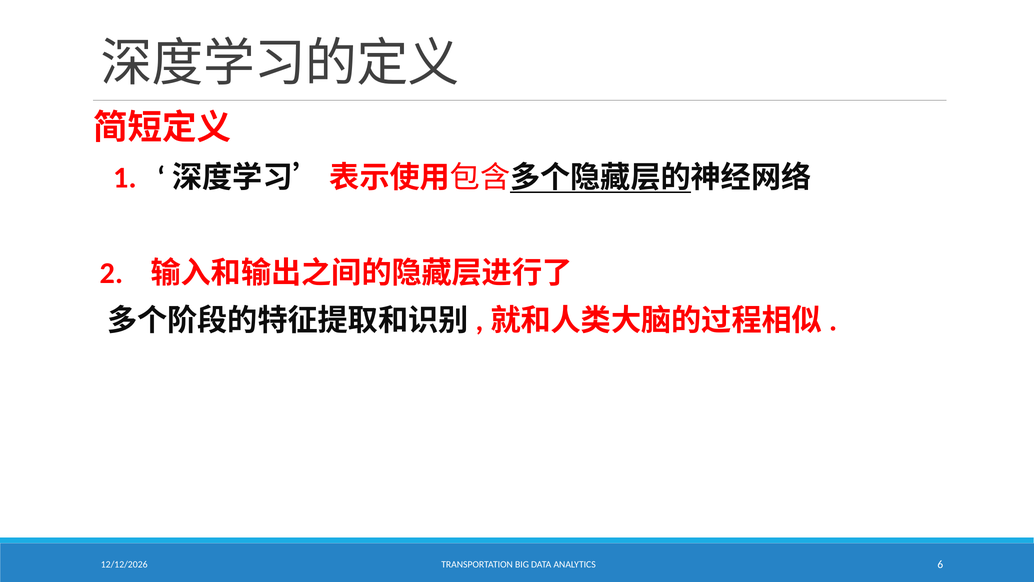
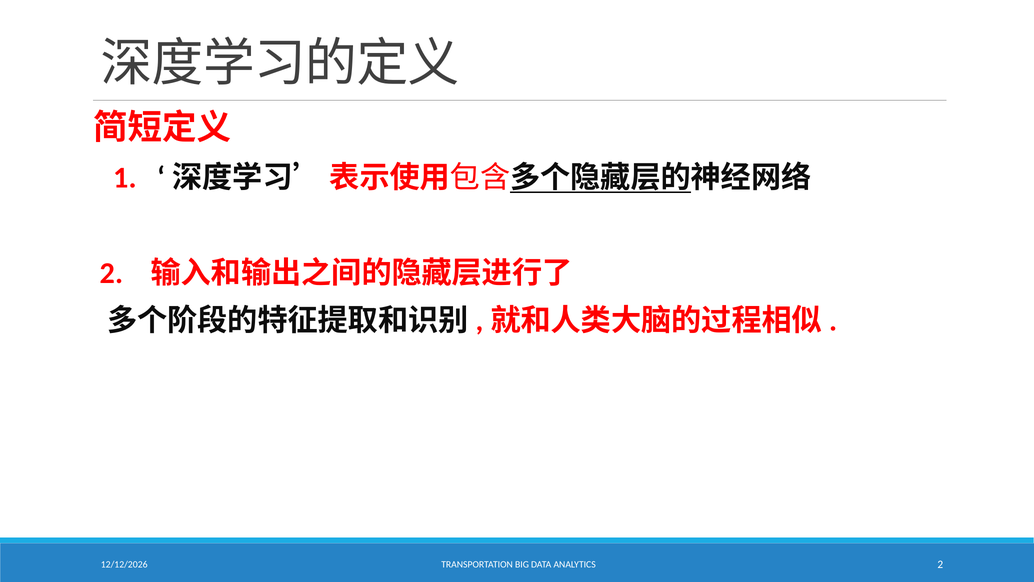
ANALYTICS 6: 6 -> 2
